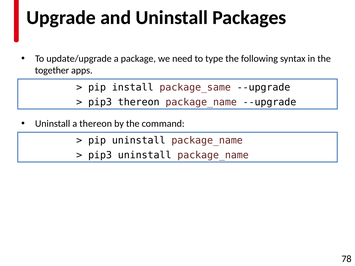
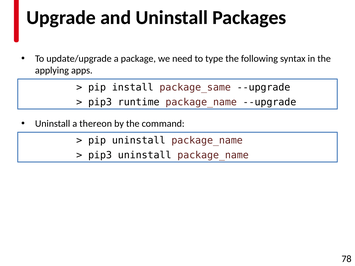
together: together -> applying
pip3 thereon: thereon -> runtime
